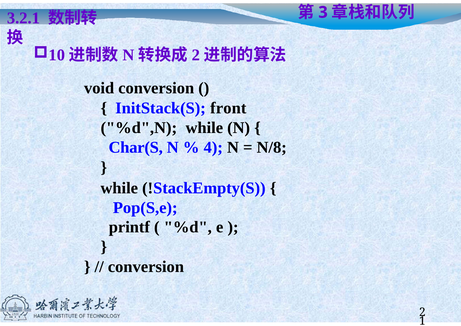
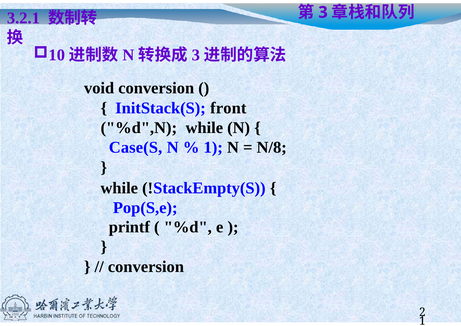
2 at (196, 55): 2 -> 3
Char(S: Char(S -> Case(S
4 at (213, 148): 4 -> 1
